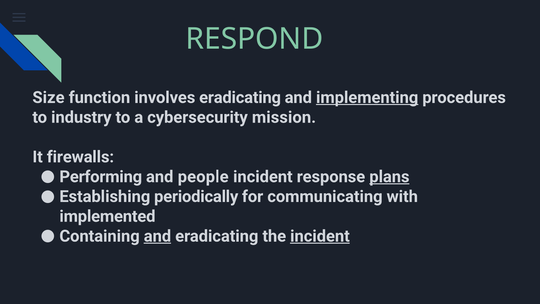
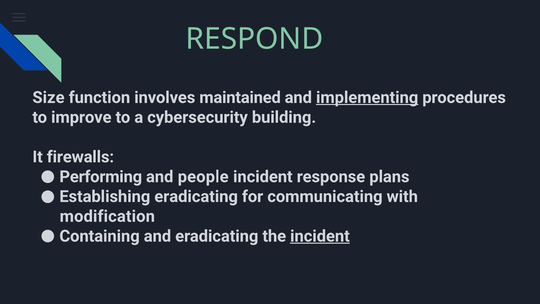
involves eradicating: eradicating -> maintained
industry: industry -> improve
mission: mission -> building
plans underline: present -> none
Establishing periodically: periodically -> eradicating
implemented: implemented -> modification
and at (157, 236) underline: present -> none
